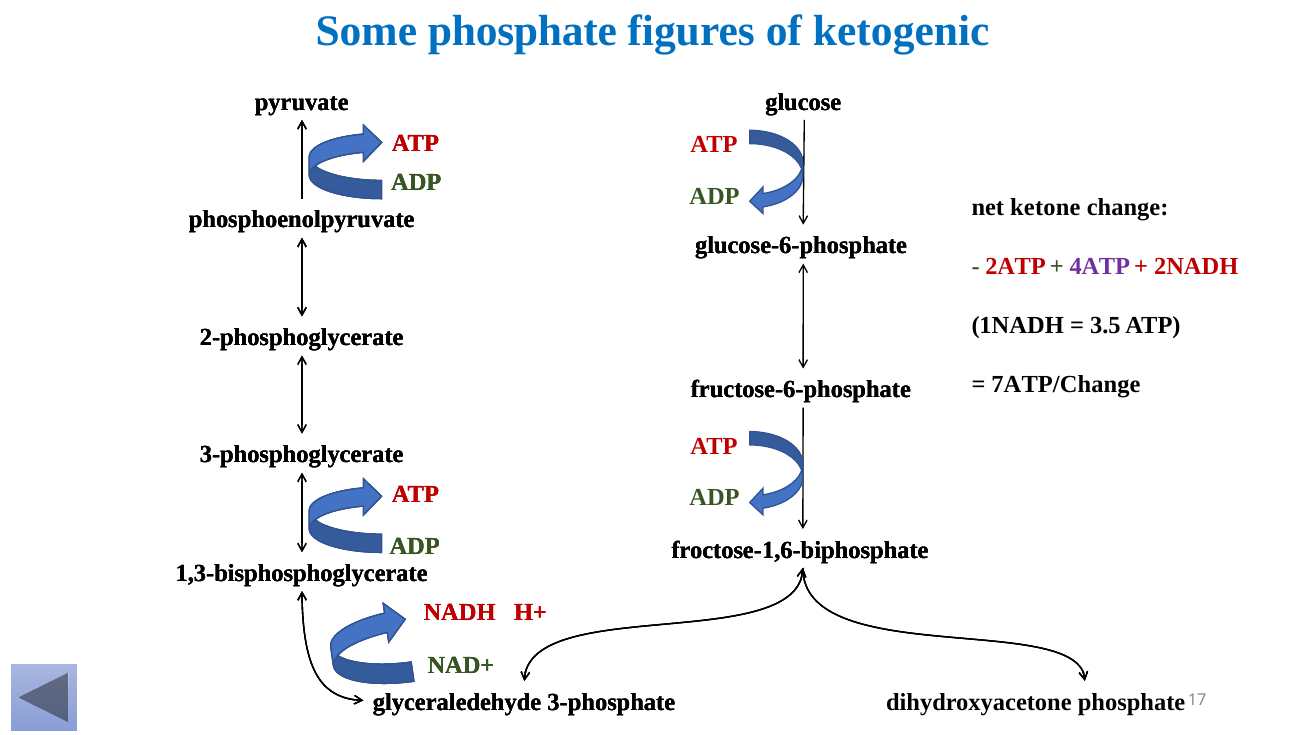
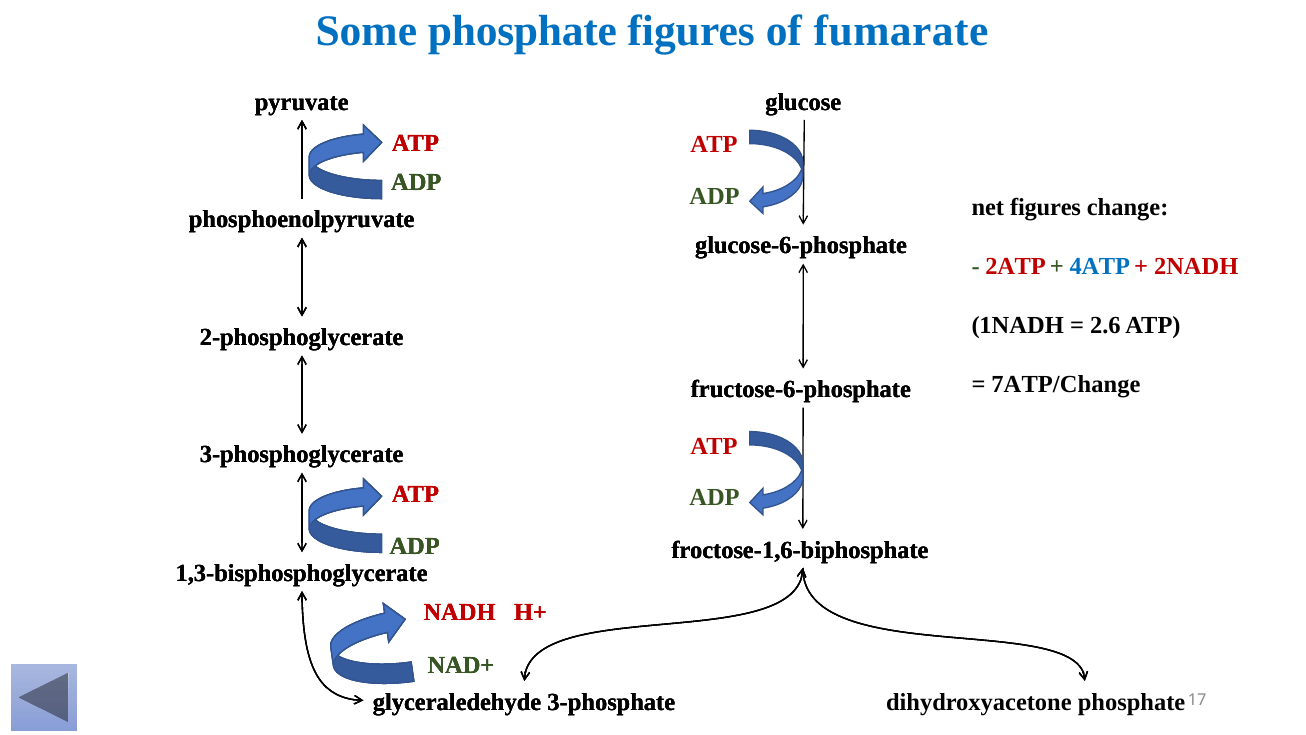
ketogenic: ketogenic -> fumarate
net ketone: ketone -> figures
4ATP colour: purple -> blue
3.5: 3.5 -> 2.6
